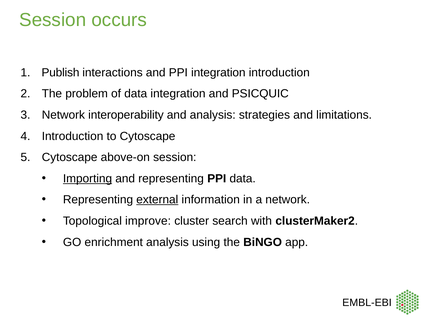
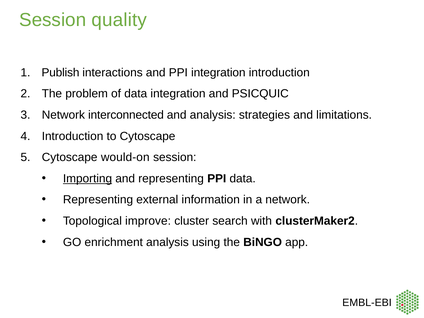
occurs: occurs -> quality
interoperability: interoperability -> interconnected
above-on: above-on -> would-on
external underline: present -> none
